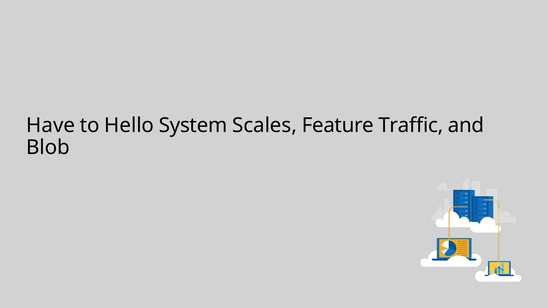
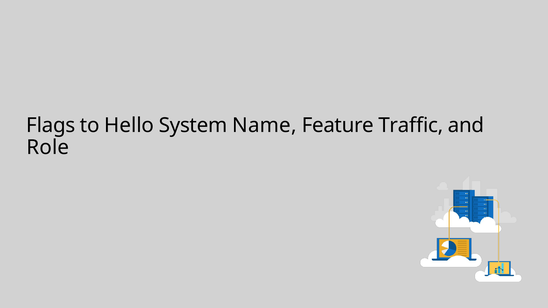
Have: Have -> Flags
Scales: Scales -> Name
Blob: Blob -> Role
